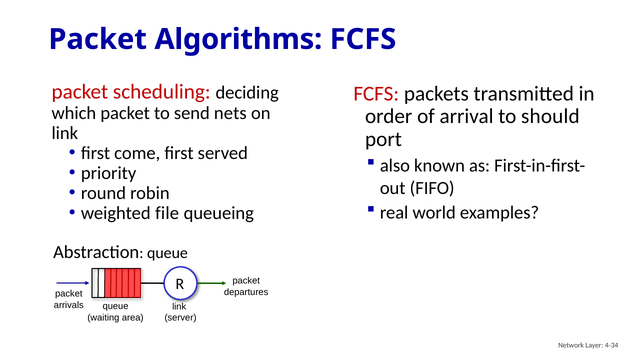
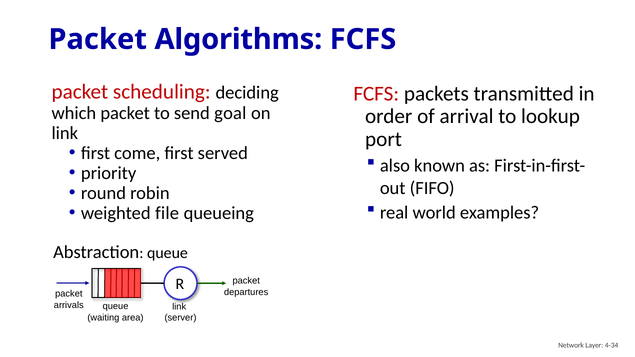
nets: nets -> goal
should: should -> lookup
